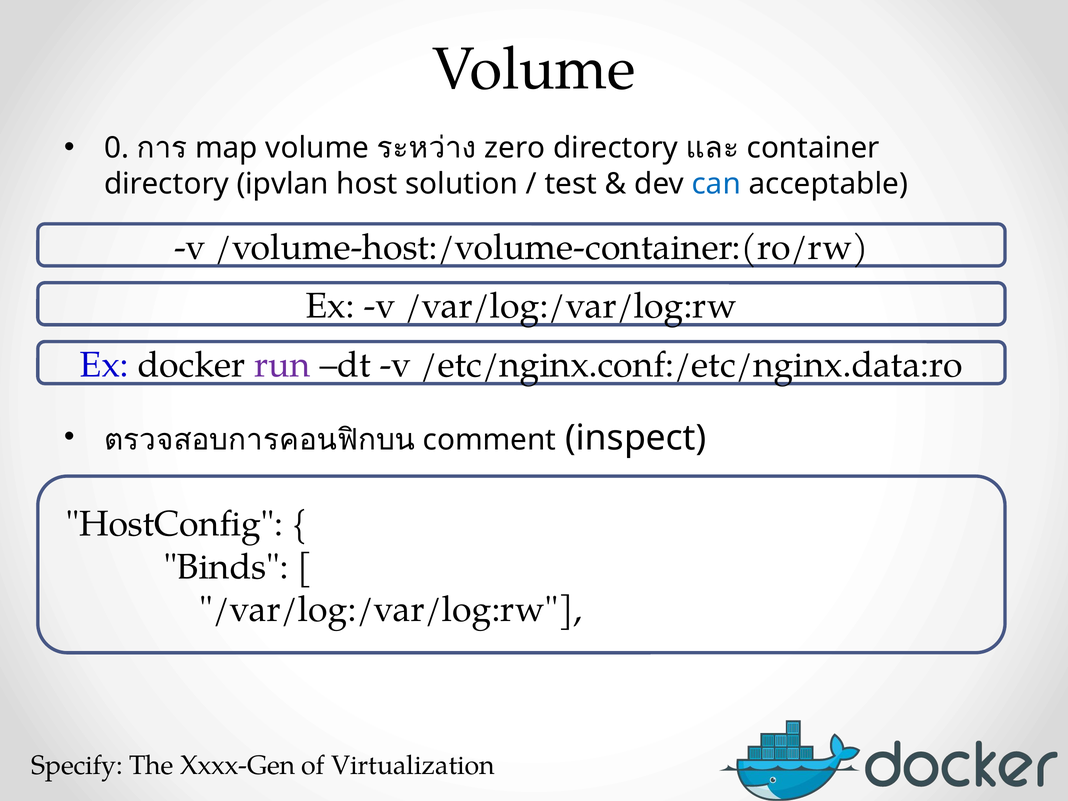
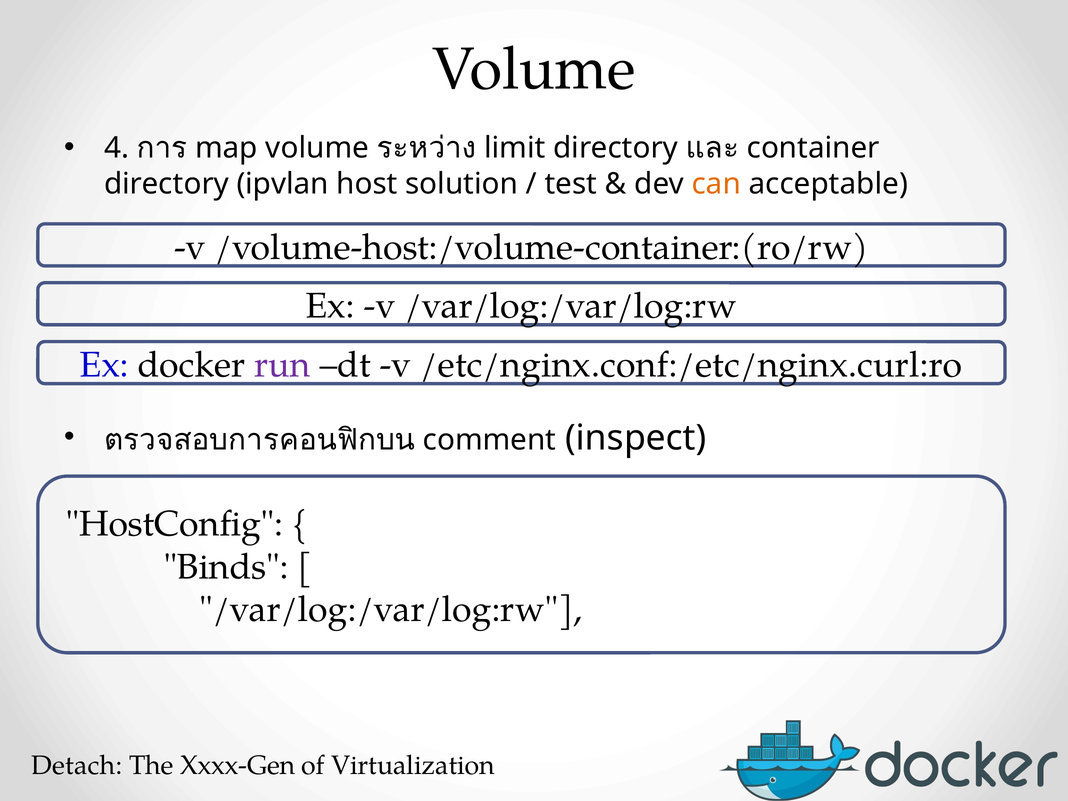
0: 0 -> 4
zero: zero -> limit
can colour: blue -> orange
/etc/nginx.conf:/etc/nginx.data:ro: /etc/nginx.conf:/etc/nginx.data:ro -> /etc/nginx.conf:/etc/nginx.curl:ro
Specify: Specify -> Detach
